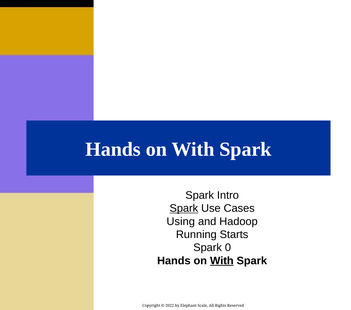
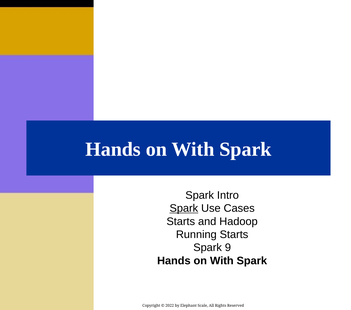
Using at (181, 222): Using -> Starts
0: 0 -> 9
With at (222, 261) underline: present -> none
